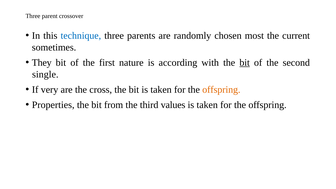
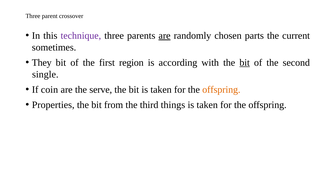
technique colour: blue -> purple
are at (165, 36) underline: none -> present
most: most -> parts
nature: nature -> region
very: very -> coin
cross: cross -> serve
values: values -> things
